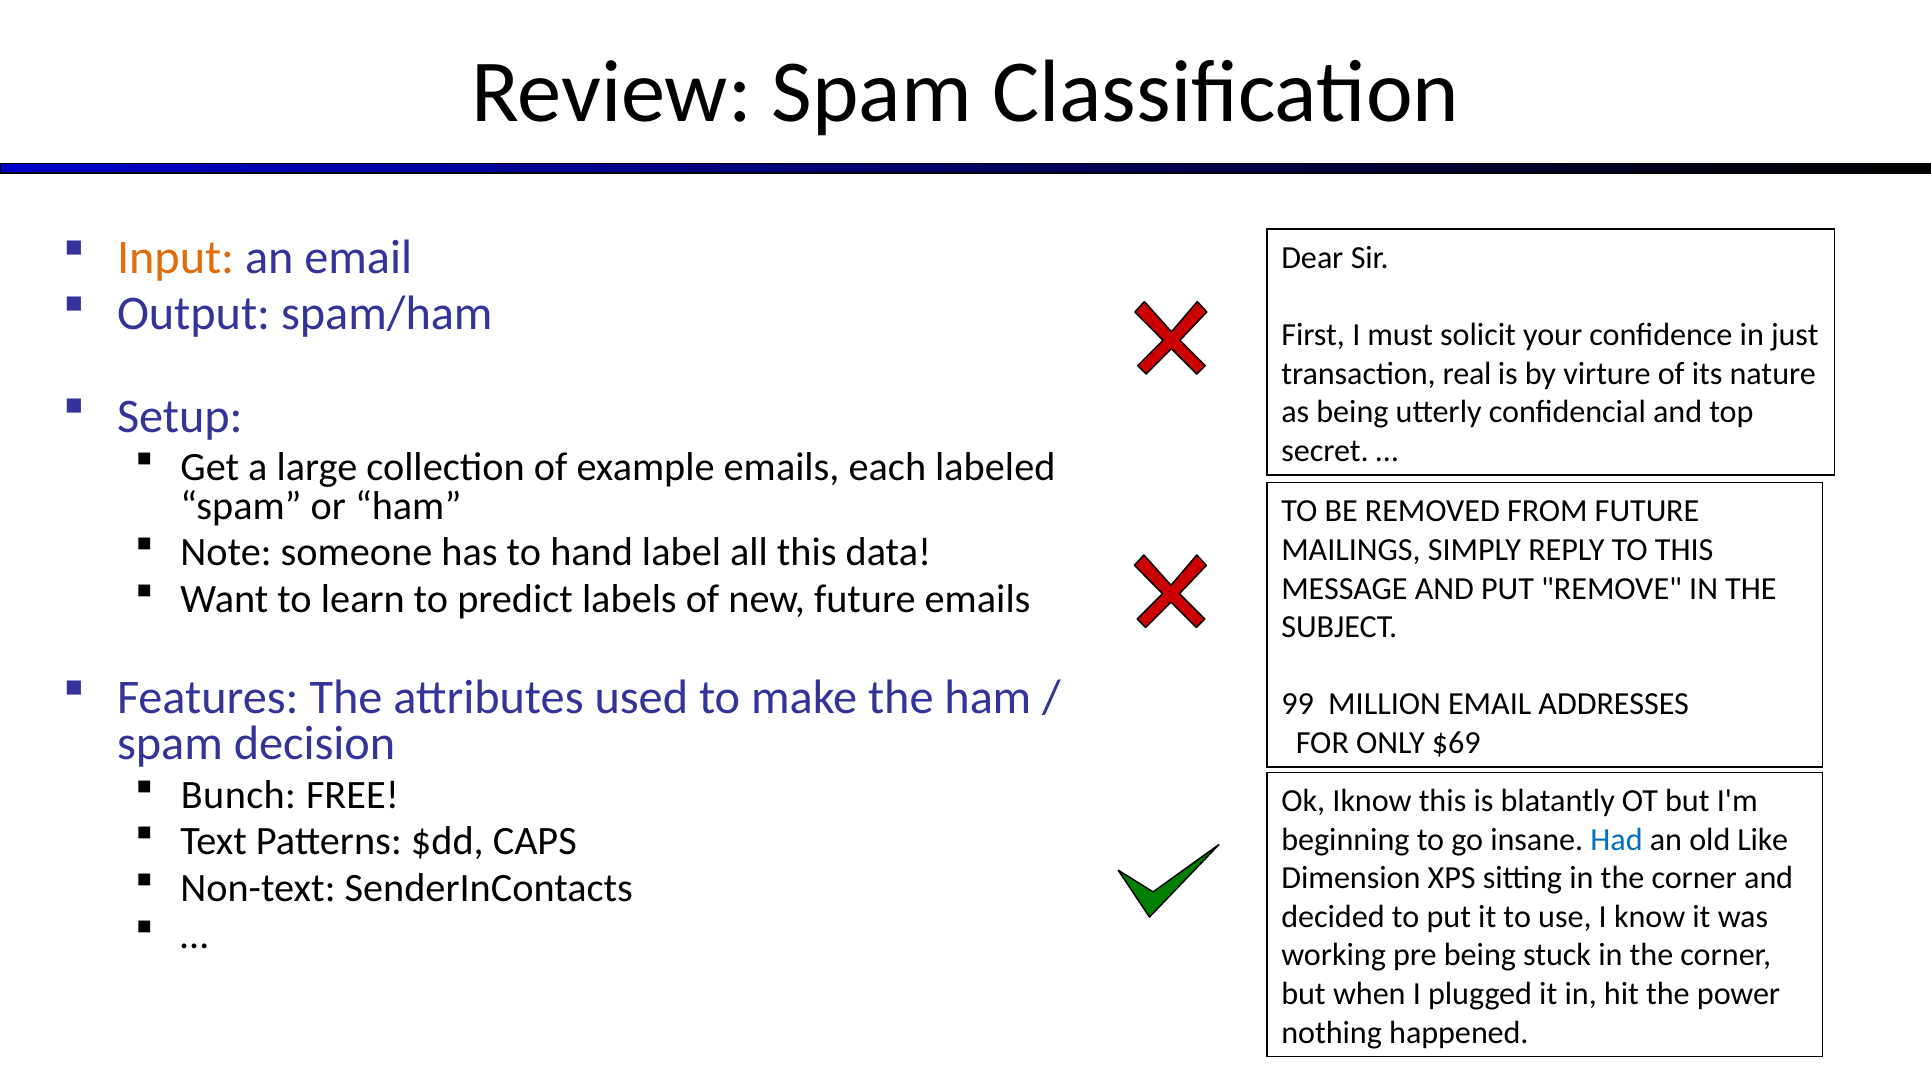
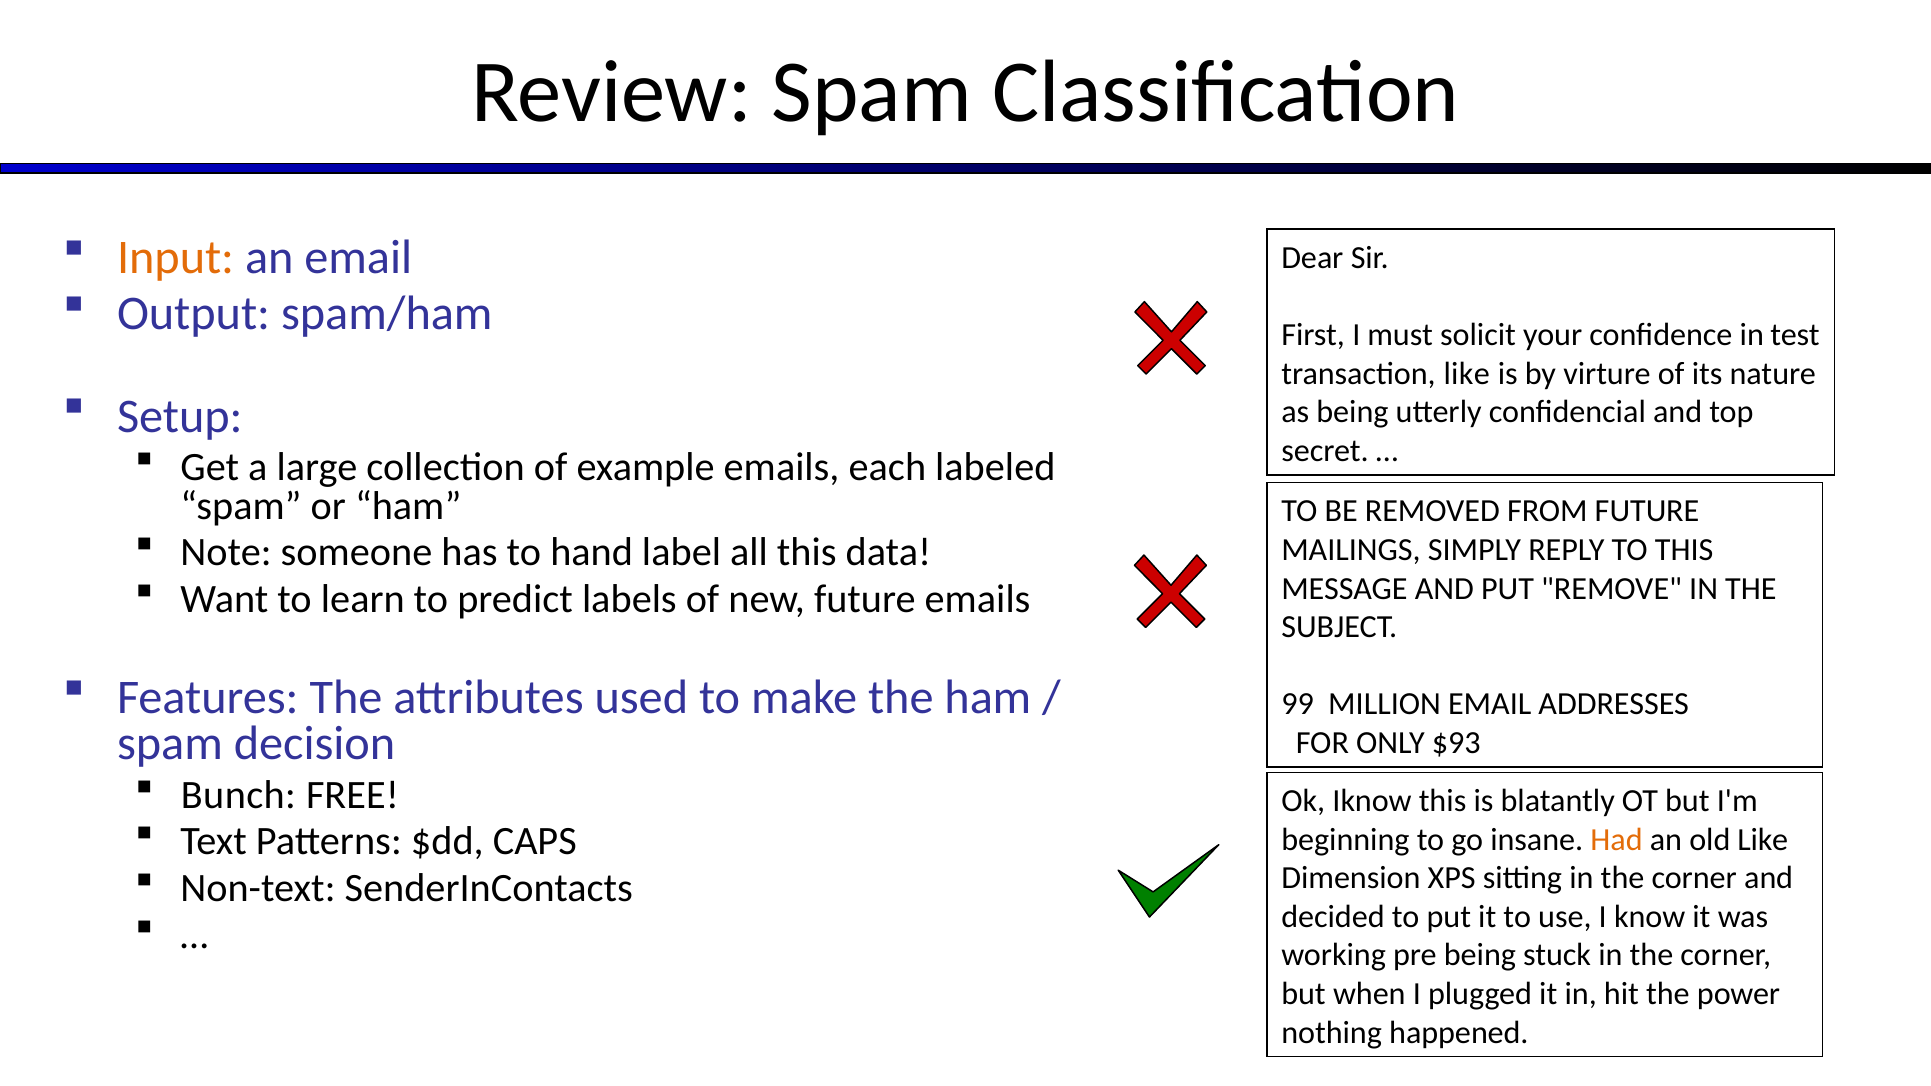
just: just -> test
transaction real: real -> like
$69: $69 -> $93
Had colour: blue -> orange
